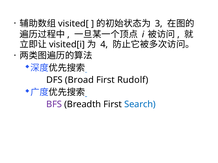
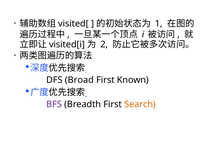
3: 3 -> 1
4: 4 -> 2
Rudolf: Rudolf -> Known
Search colour: blue -> orange
